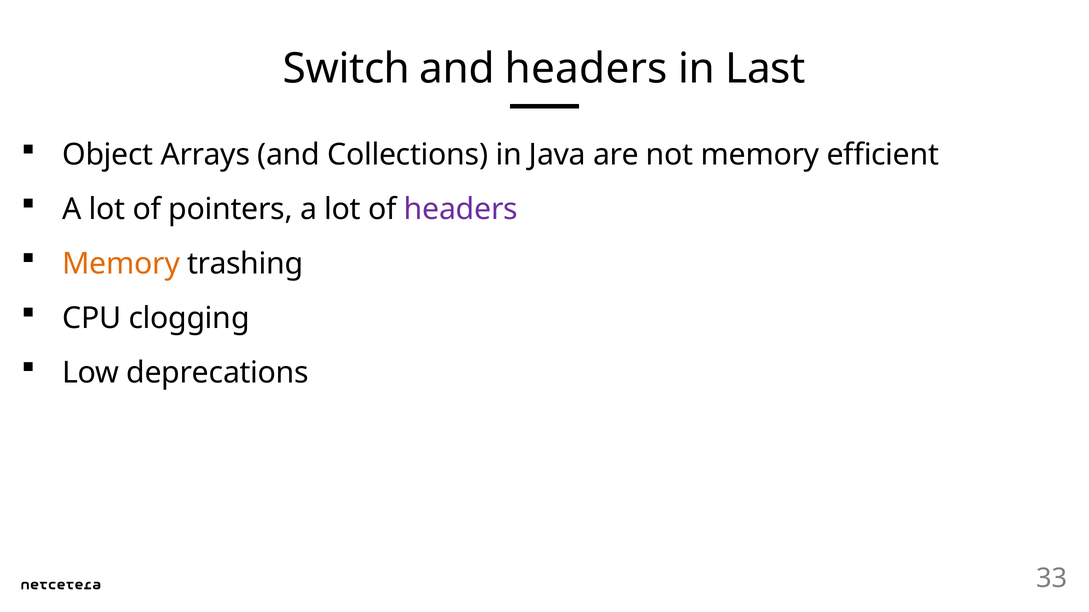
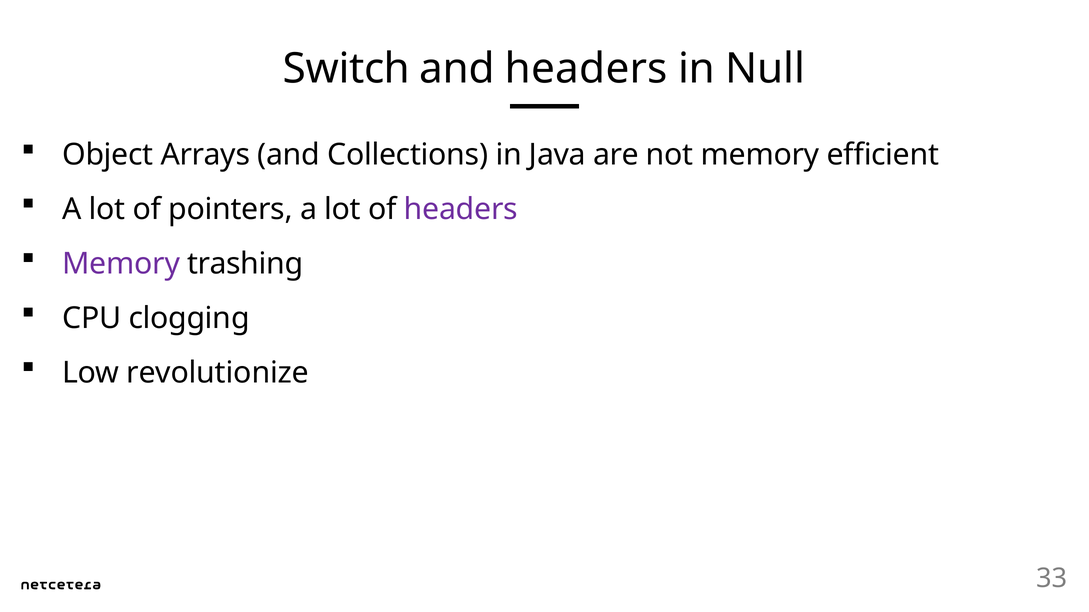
Last: Last -> Null
Memory at (121, 264) colour: orange -> purple
deprecations: deprecations -> revolutionize
